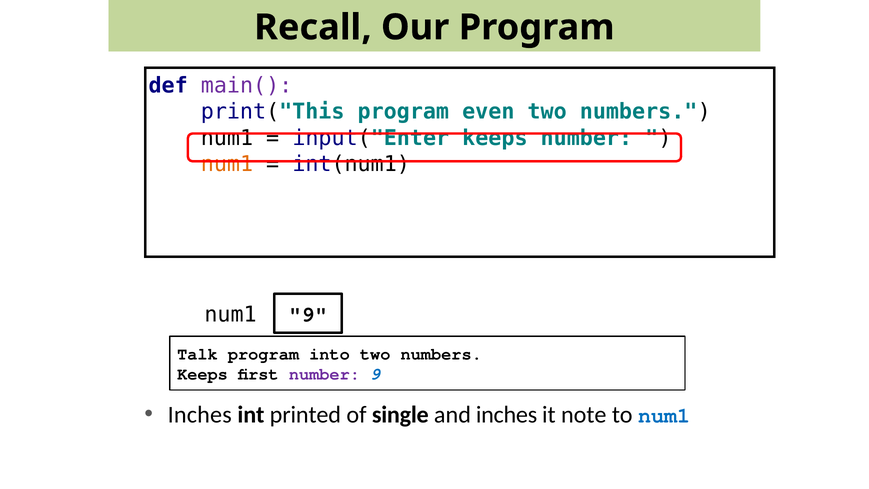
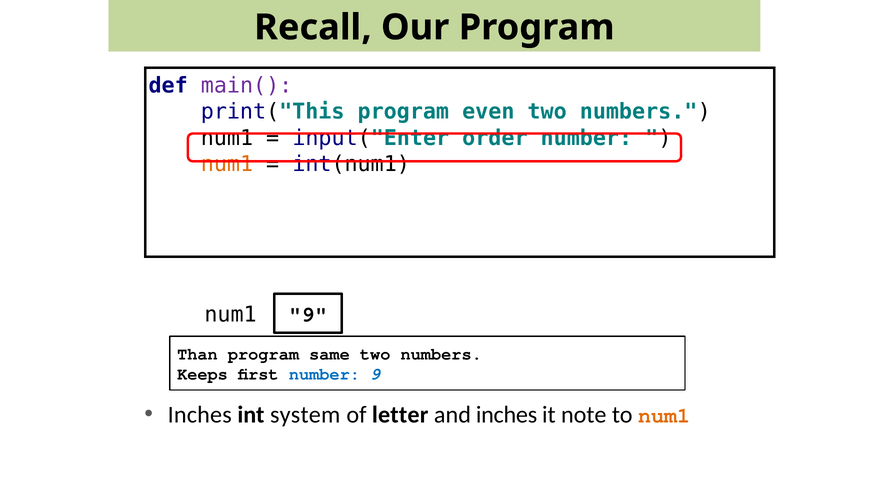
input("Enter keeps: keeps -> order
Talk: Talk -> Than
into: into -> same
number at (324, 374) colour: purple -> blue
printed: printed -> system
single: single -> letter
num1 at (664, 415) colour: blue -> orange
